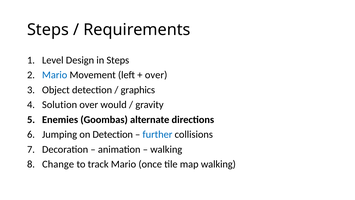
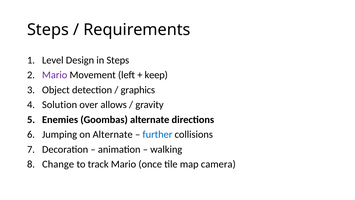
Mario at (55, 75) colour: blue -> purple
over at (156, 75): over -> keep
would: would -> allows
on Detection: Detection -> Alternate
map walking: walking -> camera
